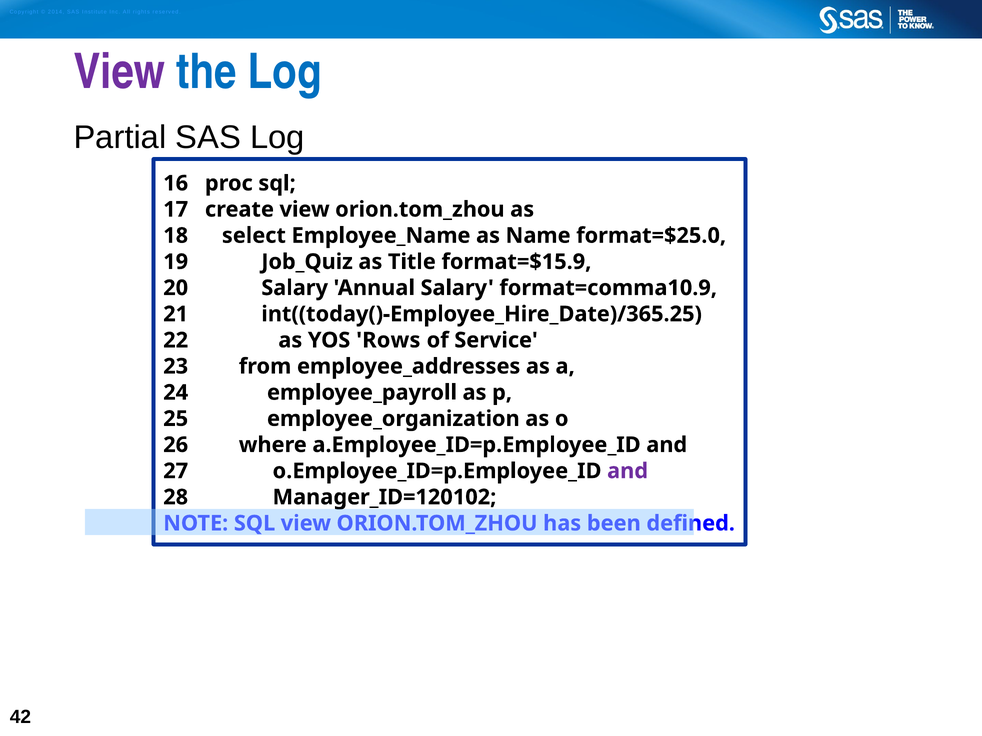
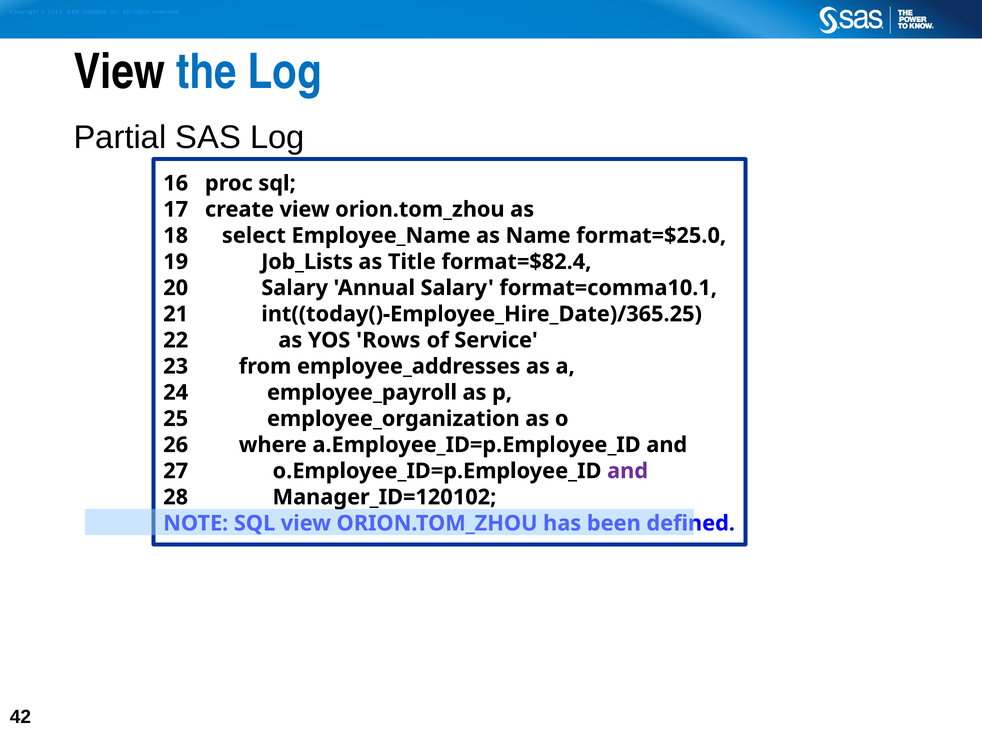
View at (119, 72) colour: purple -> black
Job_Quiz: Job_Quiz -> Job_Lists
format=$15.9: format=$15.9 -> format=$82.4
format=comma10.9: format=comma10.9 -> format=comma10.1
